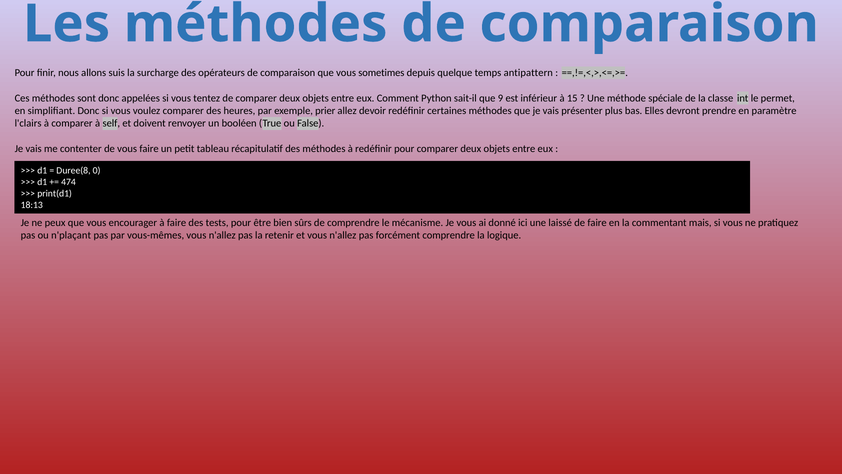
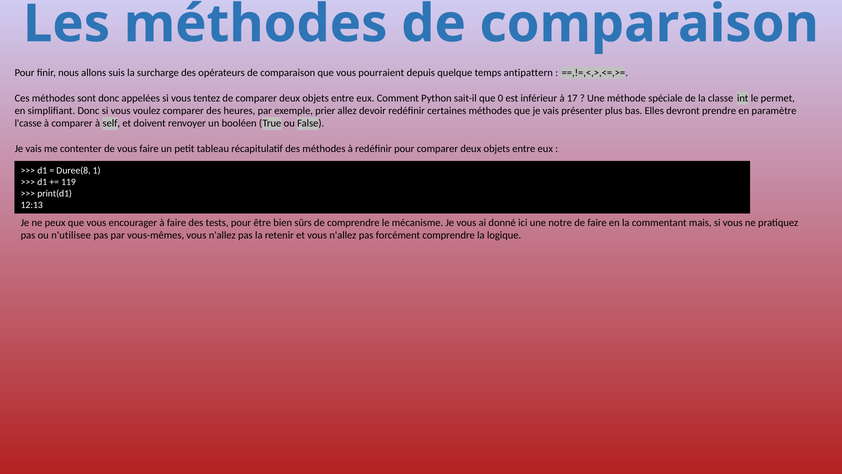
sometimes: sometimes -> pourraient
9: 9 -> 0
15: 15 -> 17
l'clairs: l'clairs -> l'casse
0: 0 -> 1
474: 474 -> 119
18:13: 18:13 -> 12:13
laissé: laissé -> notre
n'plaçant: n'plaçant -> n'utilisee
